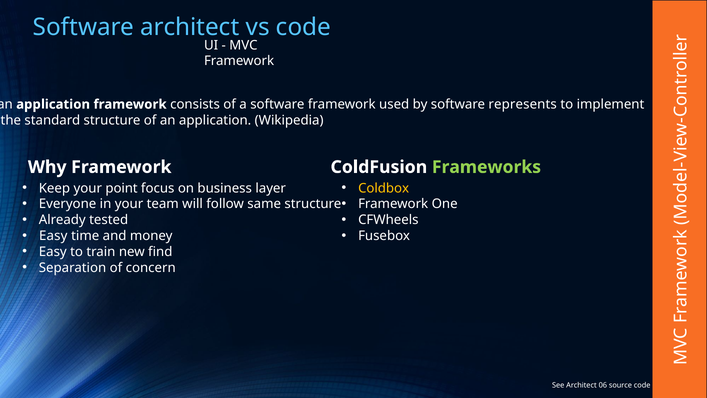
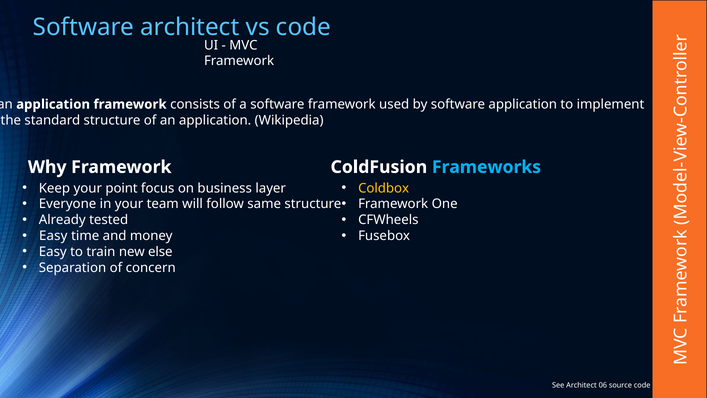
software represents: represents -> application
Frameworks colour: light green -> light blue
find: find -> else
